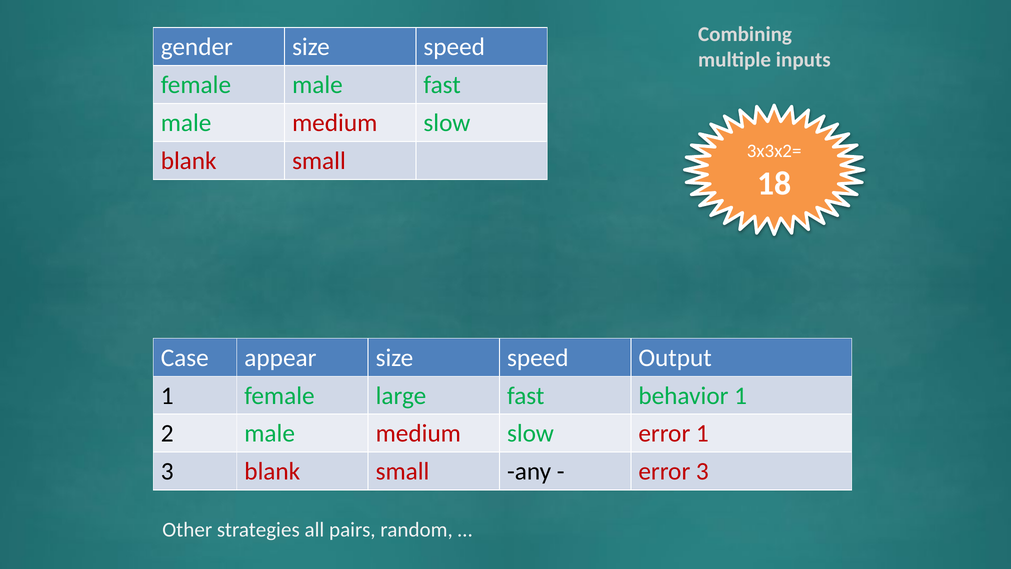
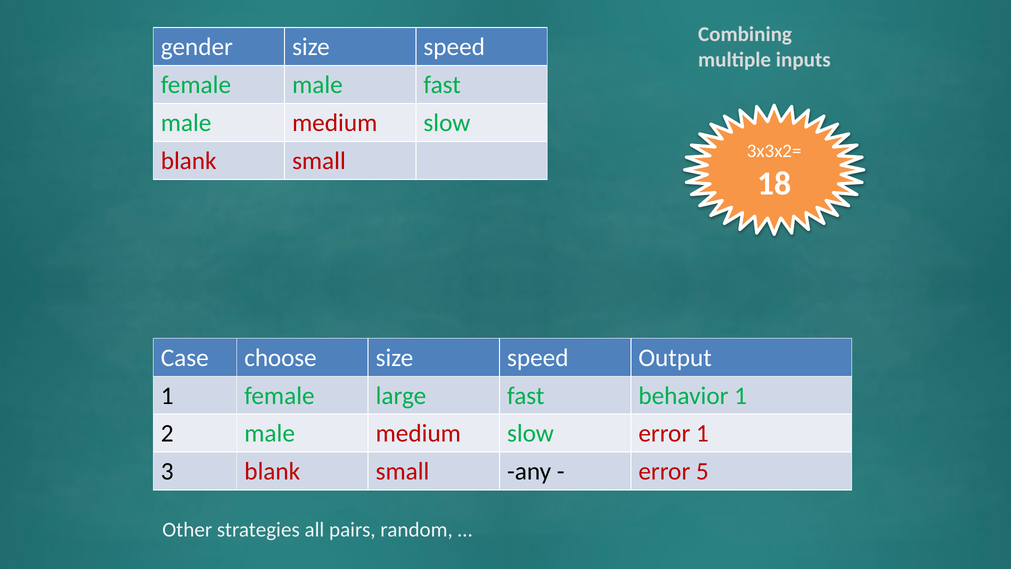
appear: appear -> choose
error 3: 3 -> 5
